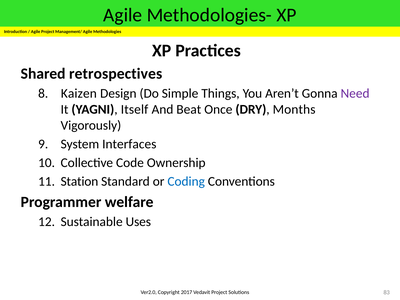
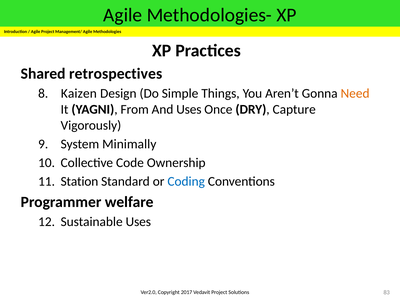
Need colour: purple -> orange
Itself: Itself -> From
And Beat: Beat -> Uses
Months: Months -> Capture
Interfaces: Interfaces -> Minimally
